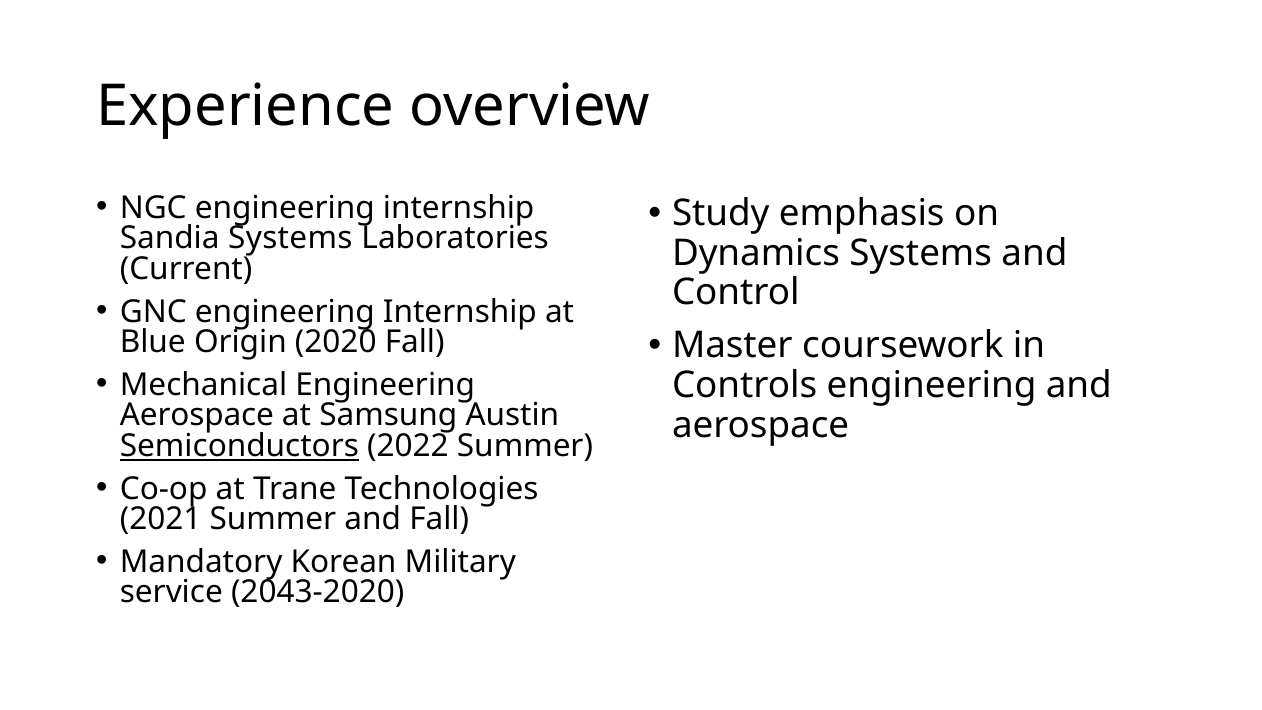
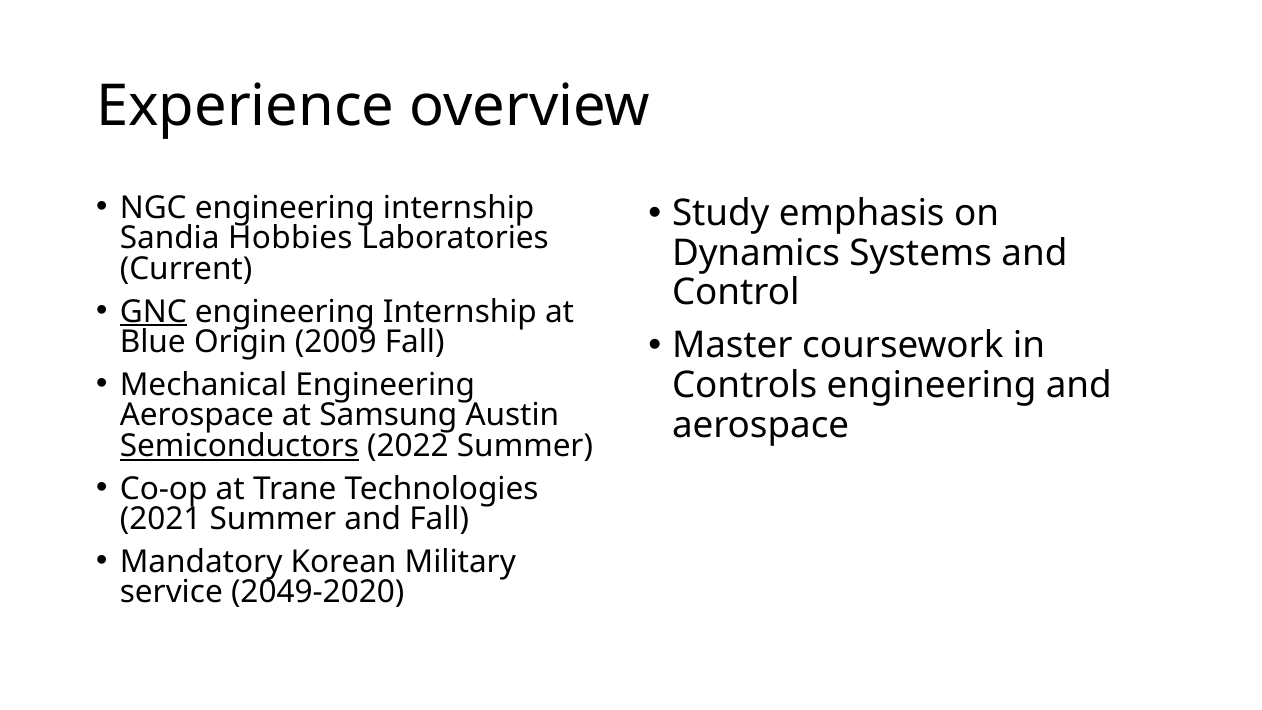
Sandia Systems: Systems -> Hobbies
GNC underline: none -> present
2020: 2020 -> 2009
2043-2020: 2043-2020 -> 2049-2020
